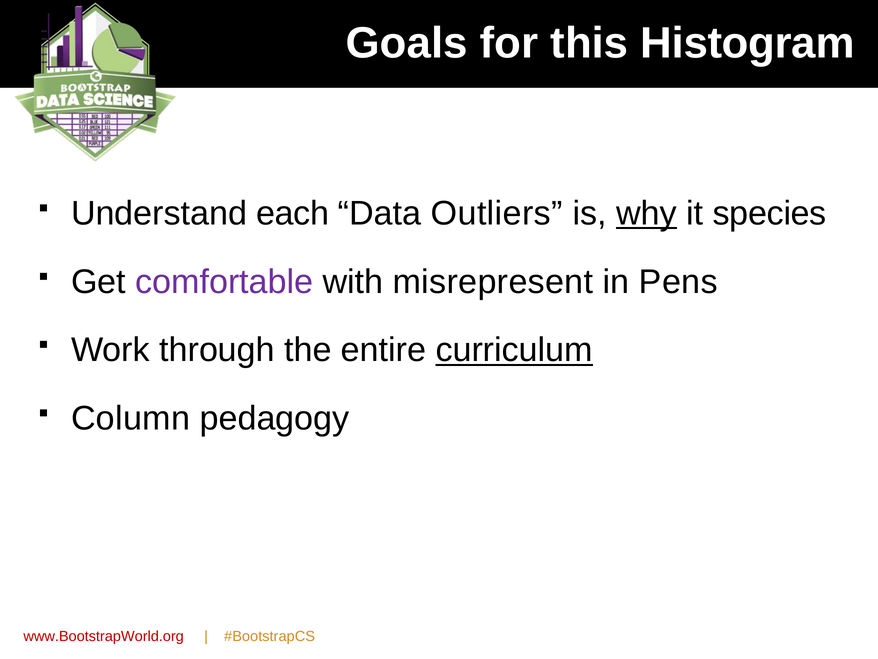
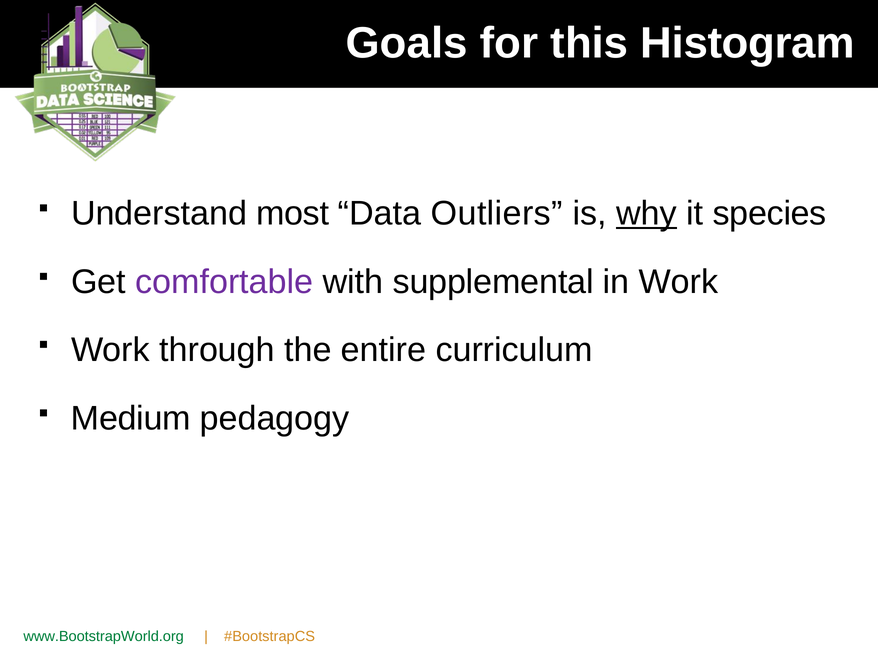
each: each -> most
misrepresent: misrepresent -> supplemental
in Pens: Pens -> Work
curriculum underline: present -> none
Column: Column -> Medium
www.BootstrapWorld.org colour: red -> green
